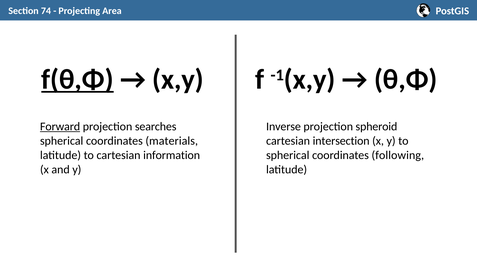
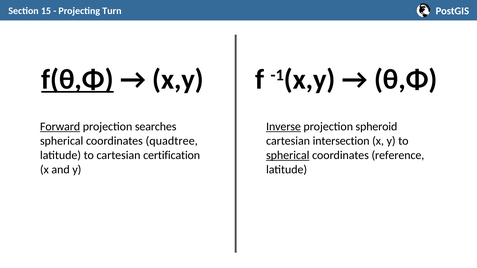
74: 74 -> 15
Area: Area -> Turn
Inverse underline: none -> present
materials: materials -> quadtree
information: information -> certification
spherical at (288, 155) underline: none -> present
following: following -> reference
